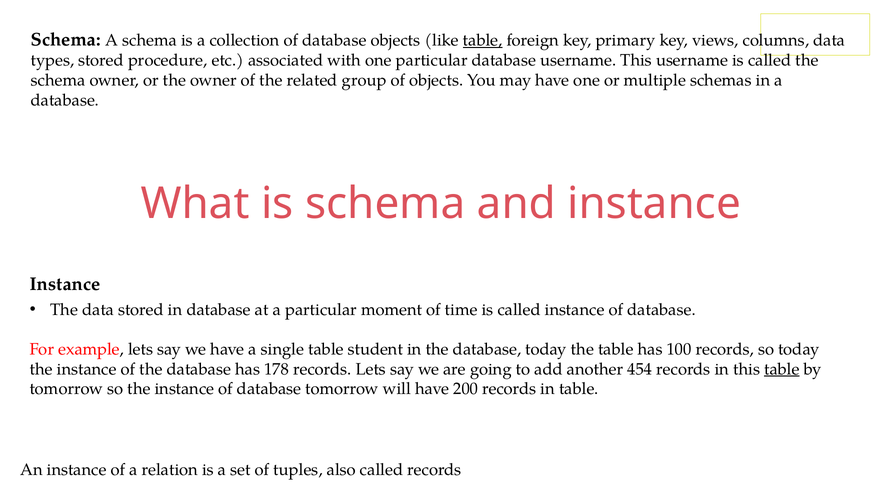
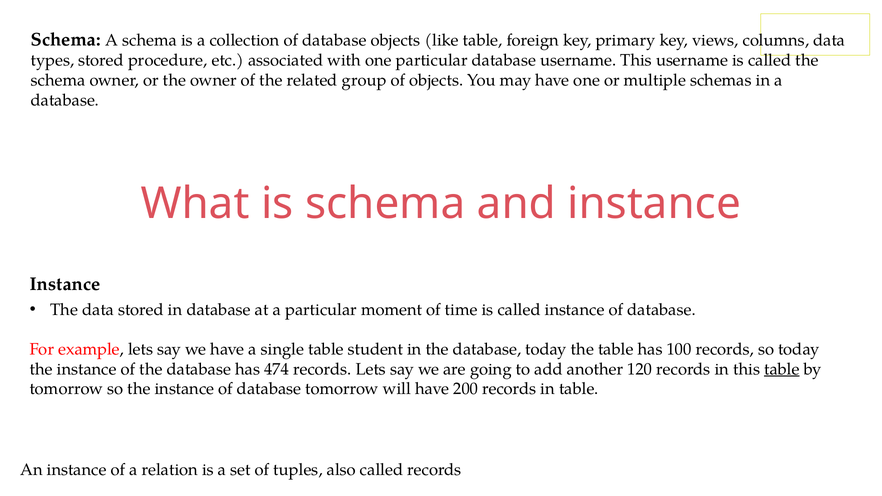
table at (483, 40) underline: present -> none
178: 178 -> 474
454: 454 -> 120
